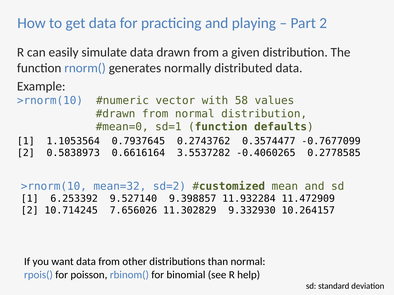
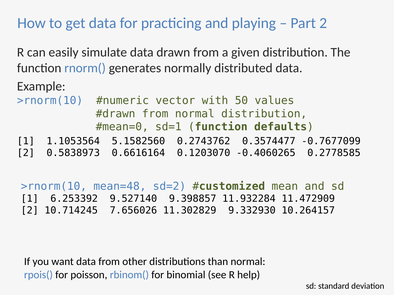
58: 58 -> 50
0.7937645: 0.7937645 -> 5.1582560
3.5537282: 3.5537282 -> 0.1203070
mean=32: mean=32 -> mean=48
